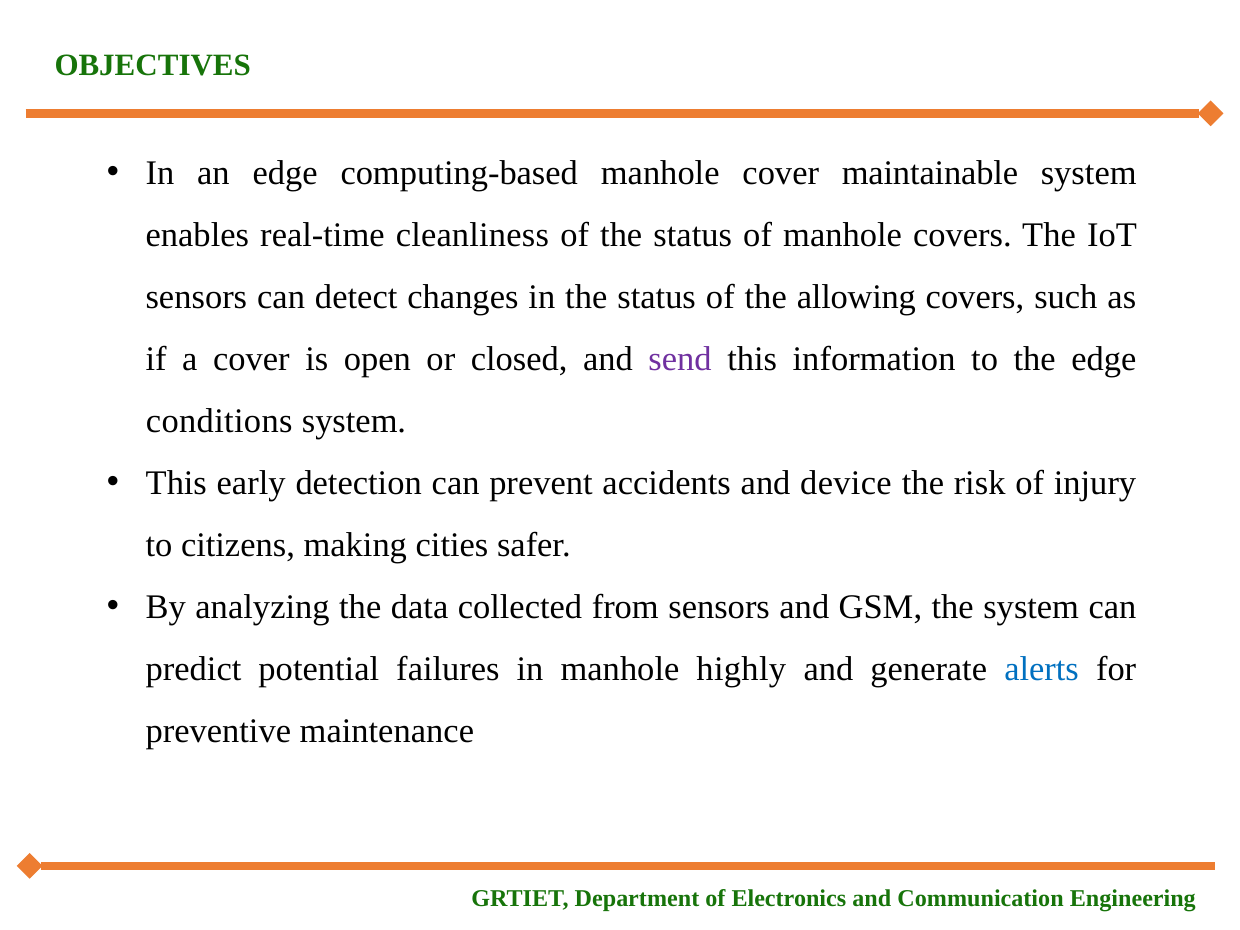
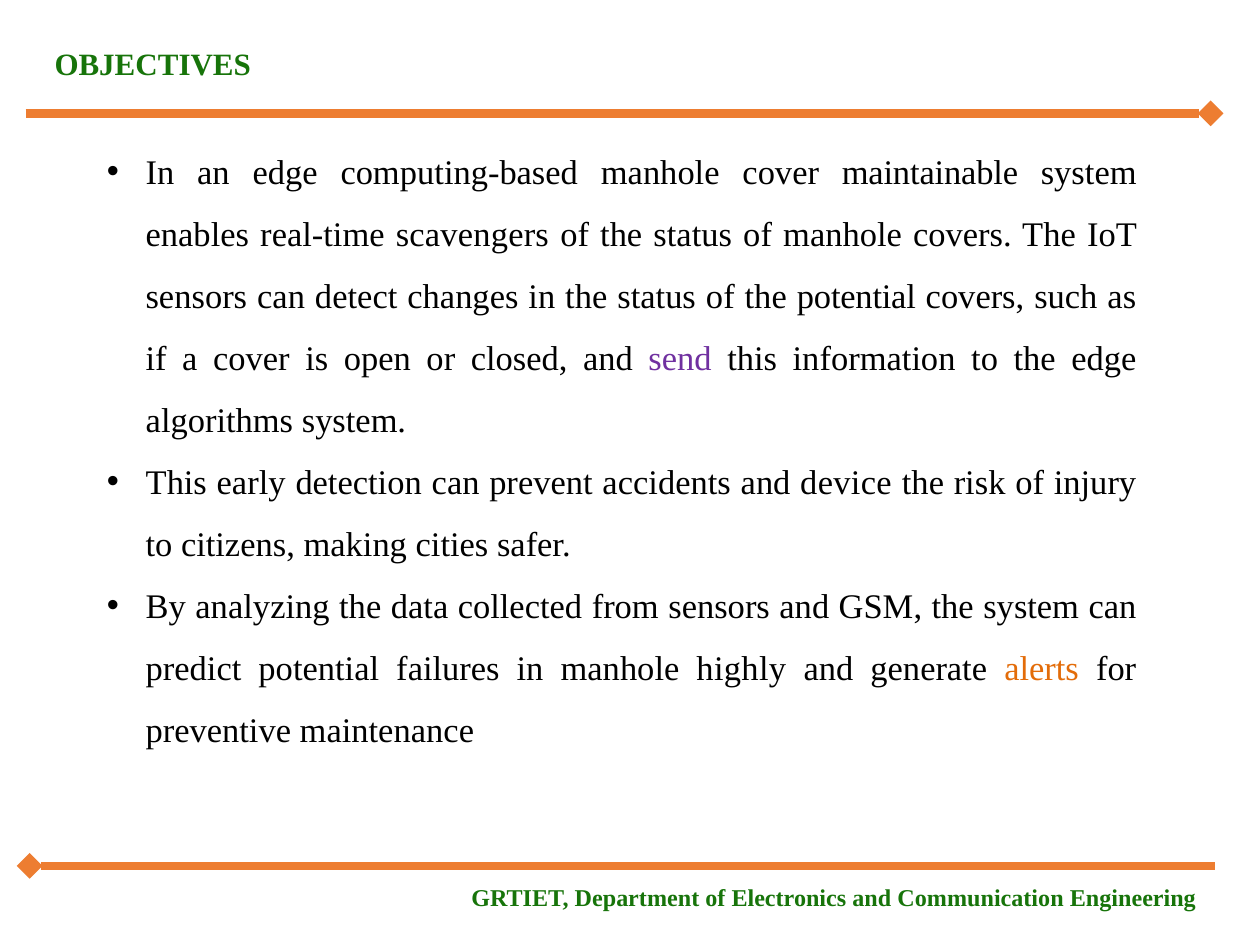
cleanliness: cleanliness -> scavengers
the allowing: allowing -> potential
conditions: conditions -> algorithms
alerts colour: blue -> orange
